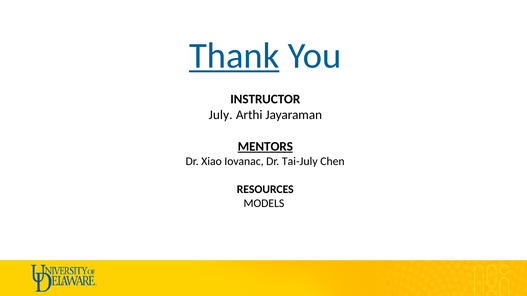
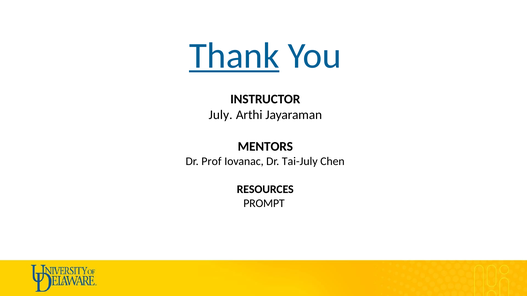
MENTORS underline: present -> none
Xiao: Xiao -> Prof
MODELS: MODELS -> PROMPT
